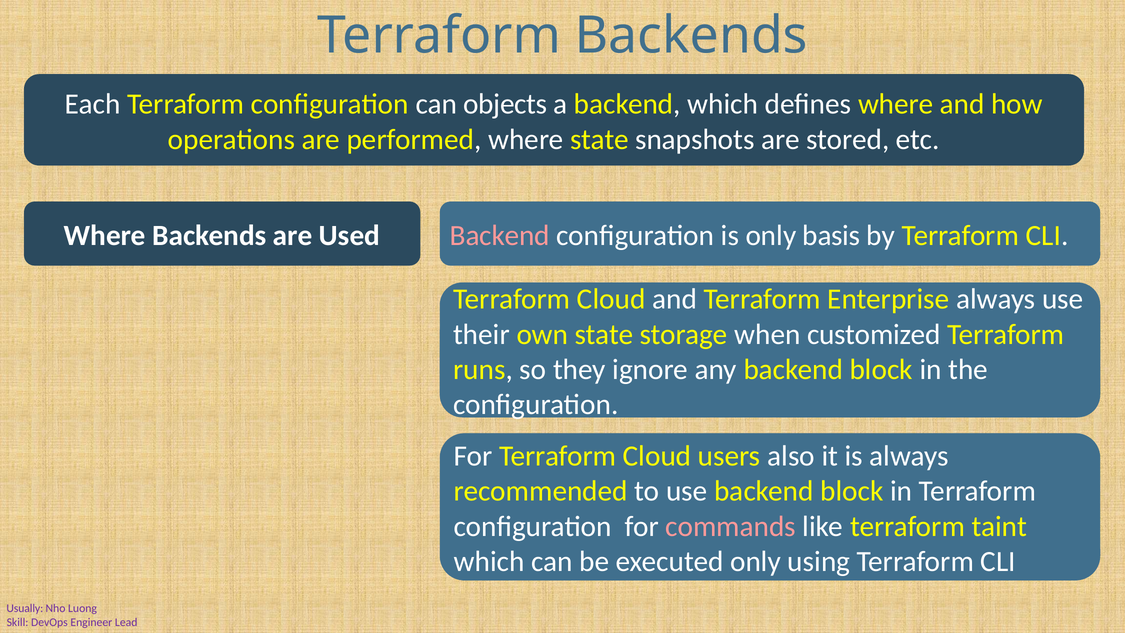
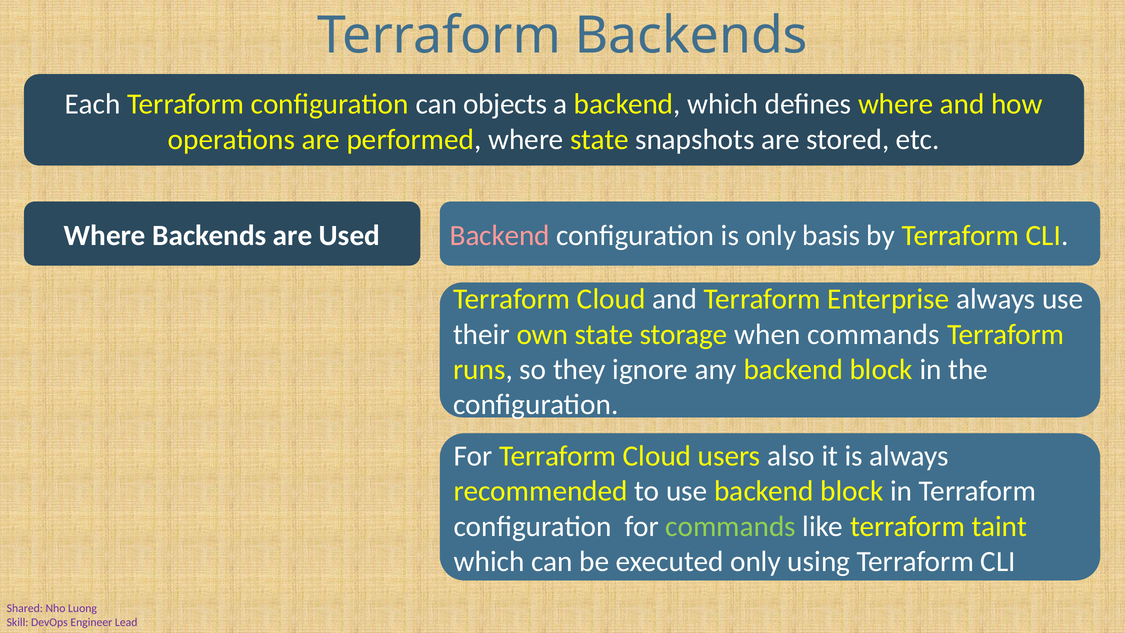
when customized: customized -> commands
commands at (731, 526) colour: pink -> light green
Usually: Usually -> Shared
